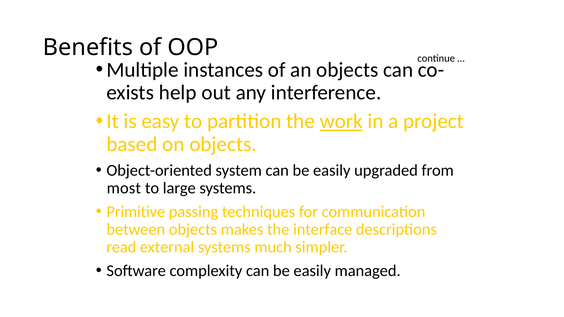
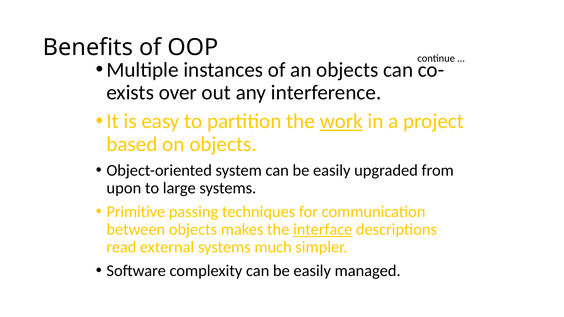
help: help -> over
most: most -> upon
interface underline: none -> present
